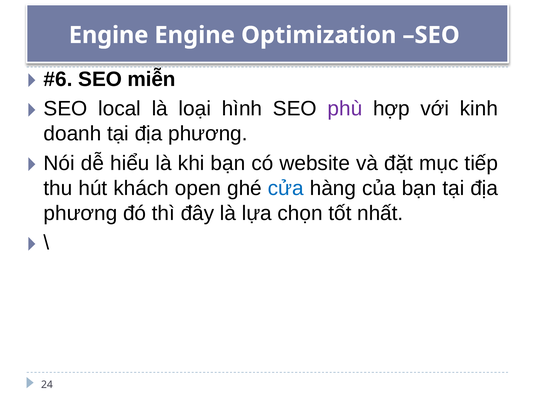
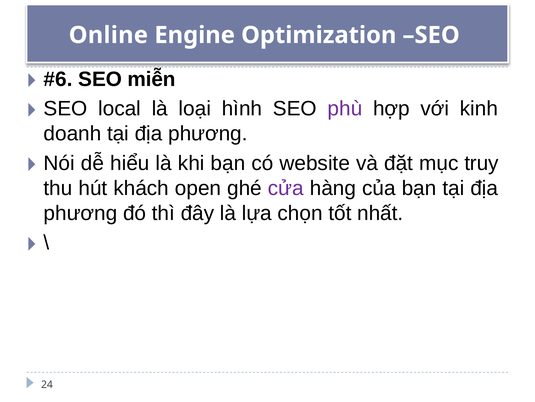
Engine at (109, 35): Engine -> Online
tiếp: tiếp -> truy
cửa colour: blue -> purple
